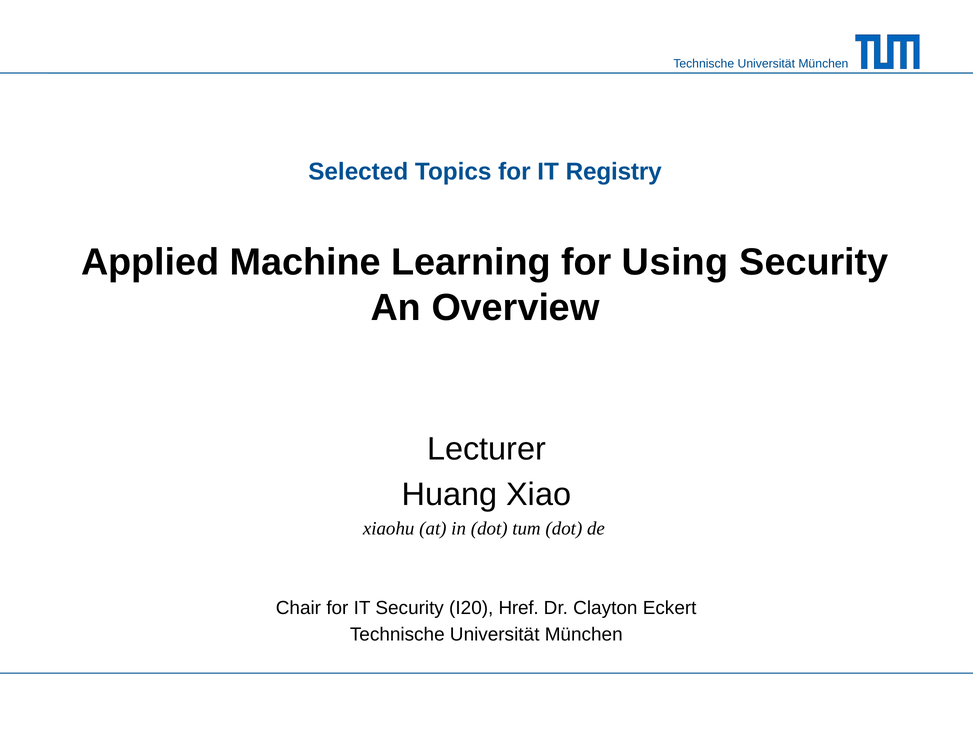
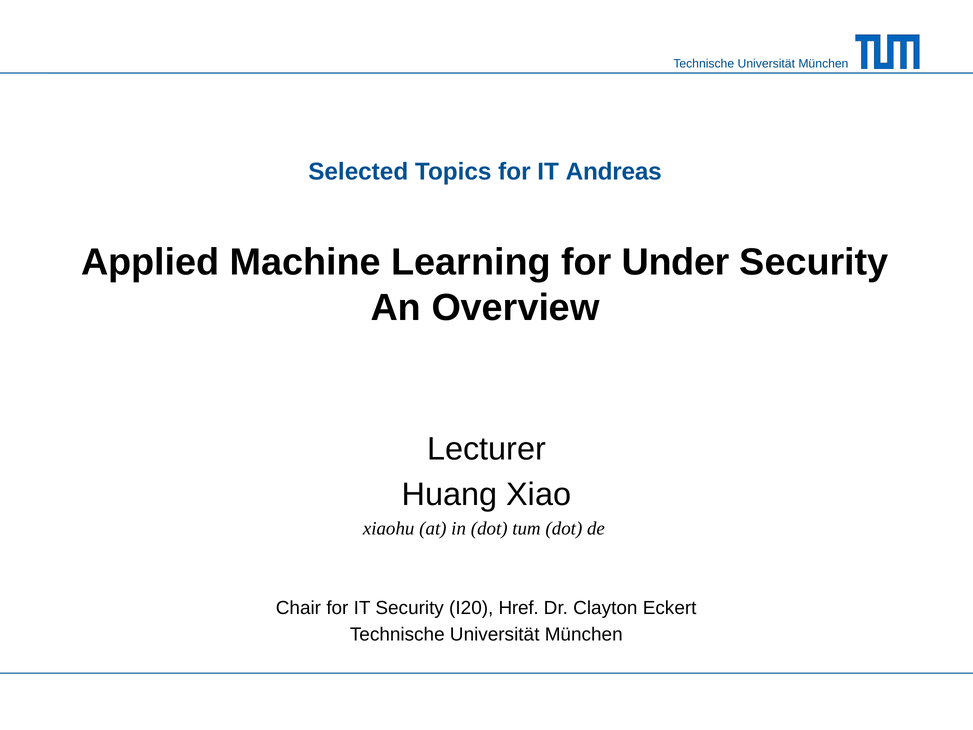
Registry: Registry -> Andreas
Using: Using -> Under
